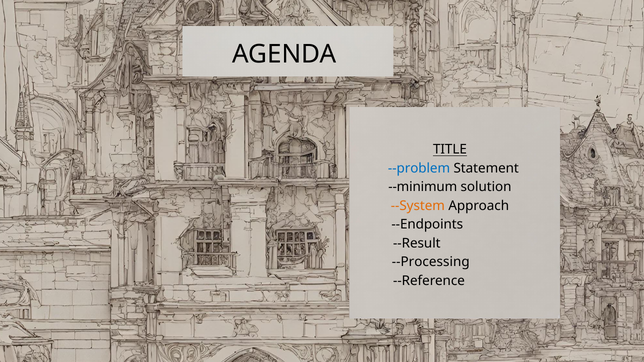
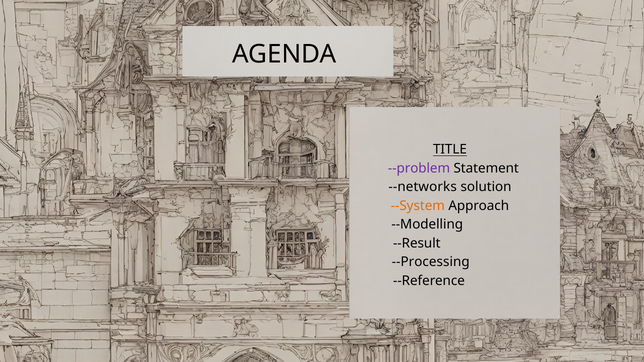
--problem colour: blue -> purple
--minimum: --minimum -> --networks
--Endpoints: --Endpoints -> --Modelling
